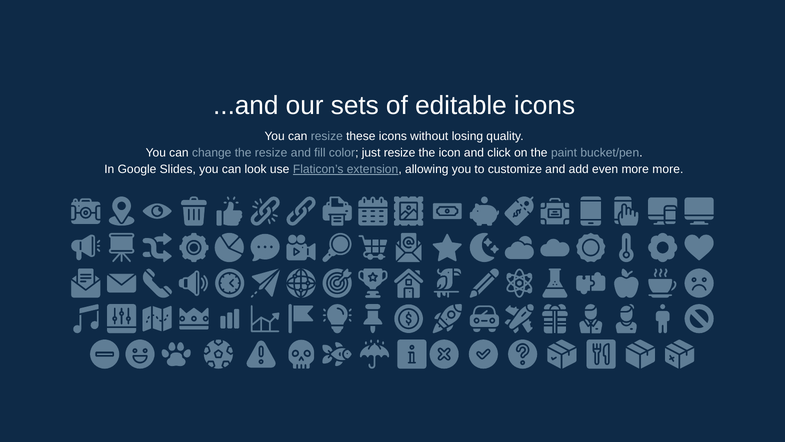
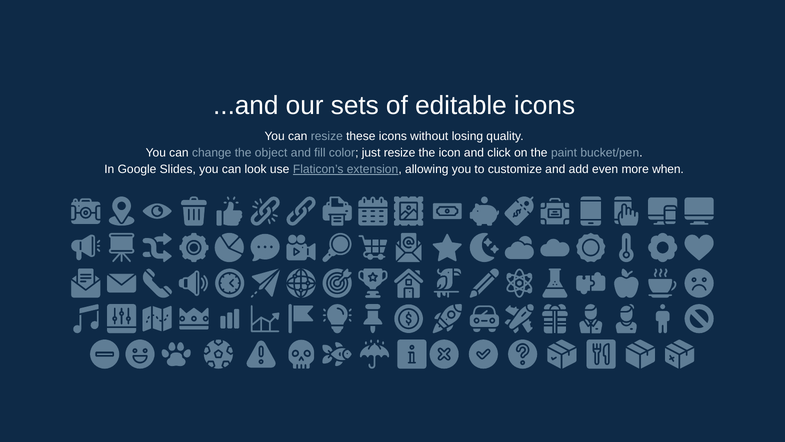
the resize: resize -> object
more more: more -> when
